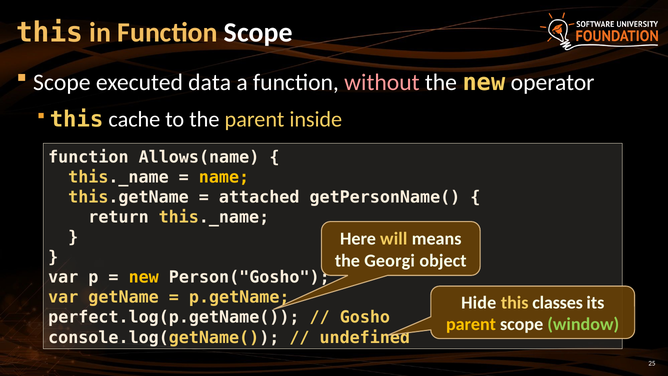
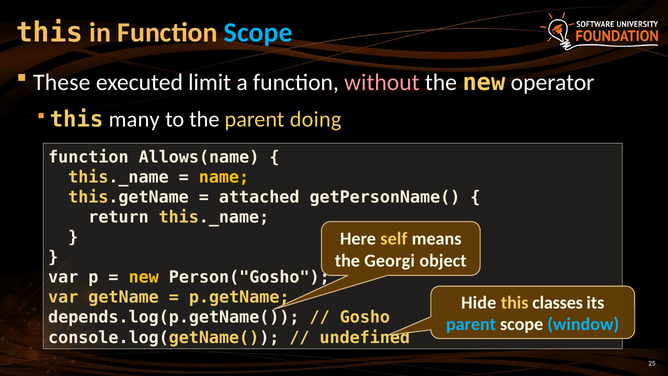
Scope at (258, 32) colour: white -> light blue
Scope at (62, 82): Scope -> These
data: data -> limit
cache: cache -> many
inside: inside -> doing
will: will -> self
perfect.log(p.getName(: perfect.log(p.getName( -> depends.log(p.getName(
parent at (471, 324) colour: yellow -> light blue
window colour: light green -> light blue
